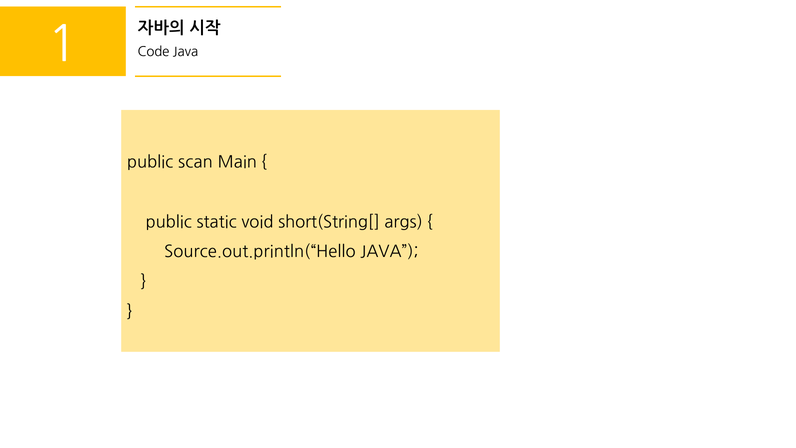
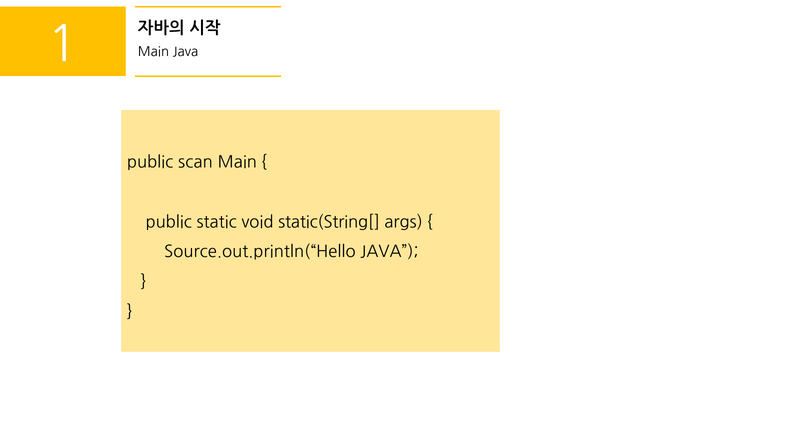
Code at (154, 52): Code -> Main
short(String[: short(String[ -> static(String[
